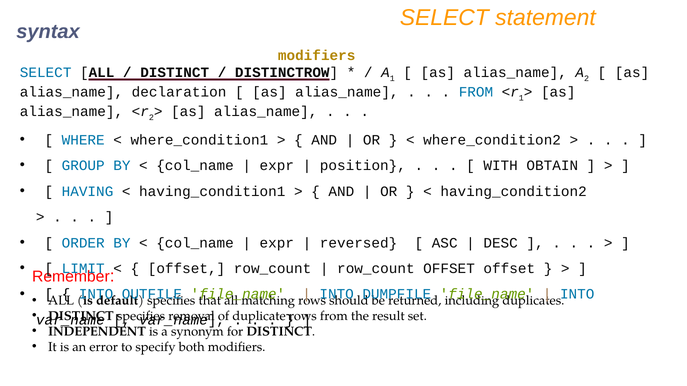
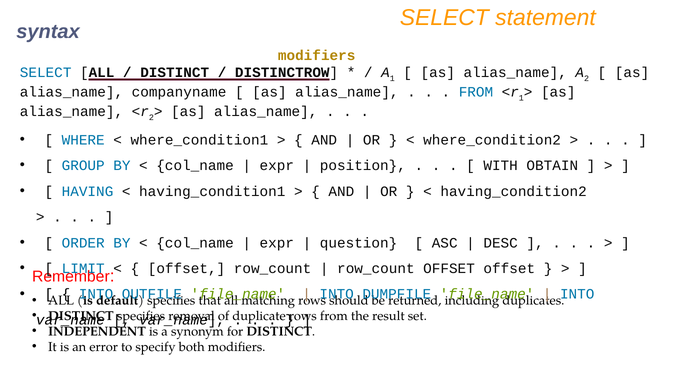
declaration: declaration -> companyname
reversed: reversed -> question
